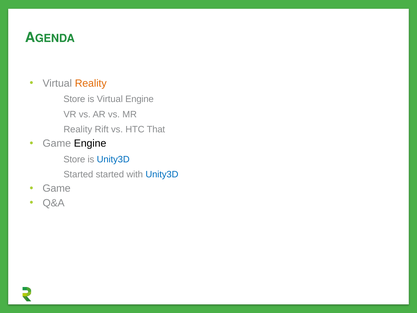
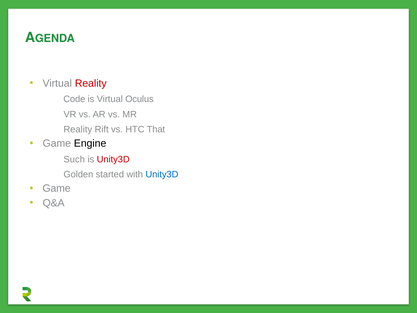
Reality at (91, 83) colour: orange -> red
Store at (74, 99): Store -> Code
Virtual Engine: Engine -> Oculus
Store at (74, 159): Store -> Such
Unity3D at (113, 159) colour: blue -> red
Started at (78, 174): Started -> Golden
